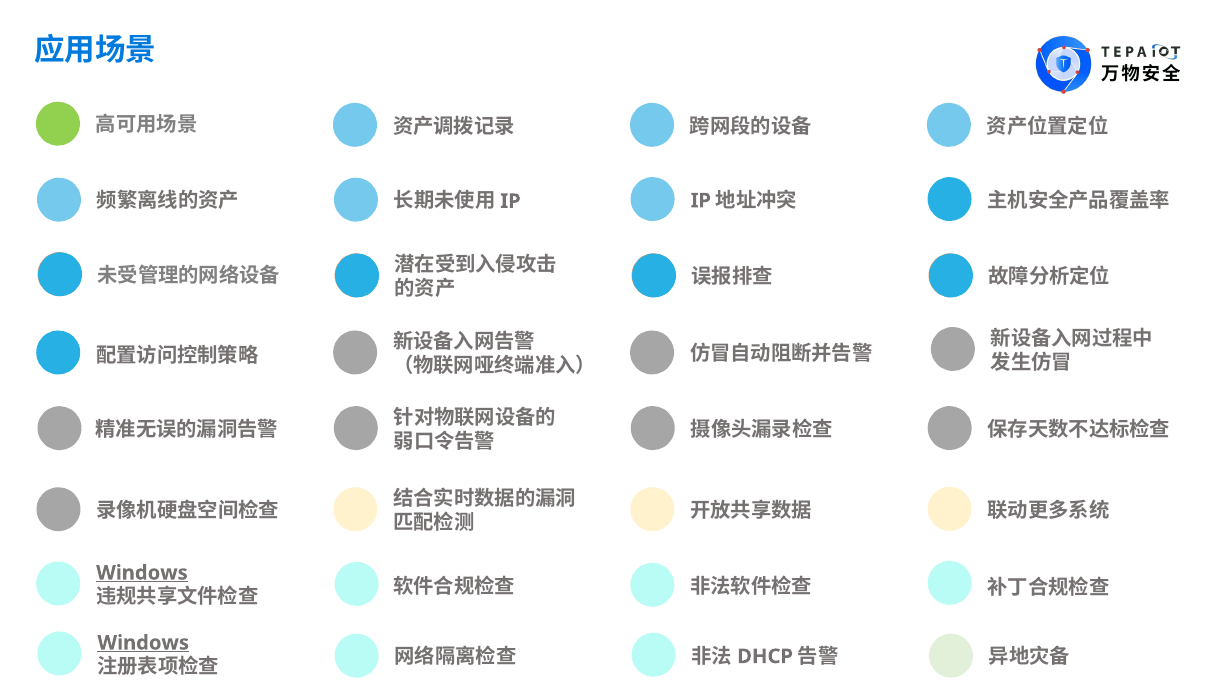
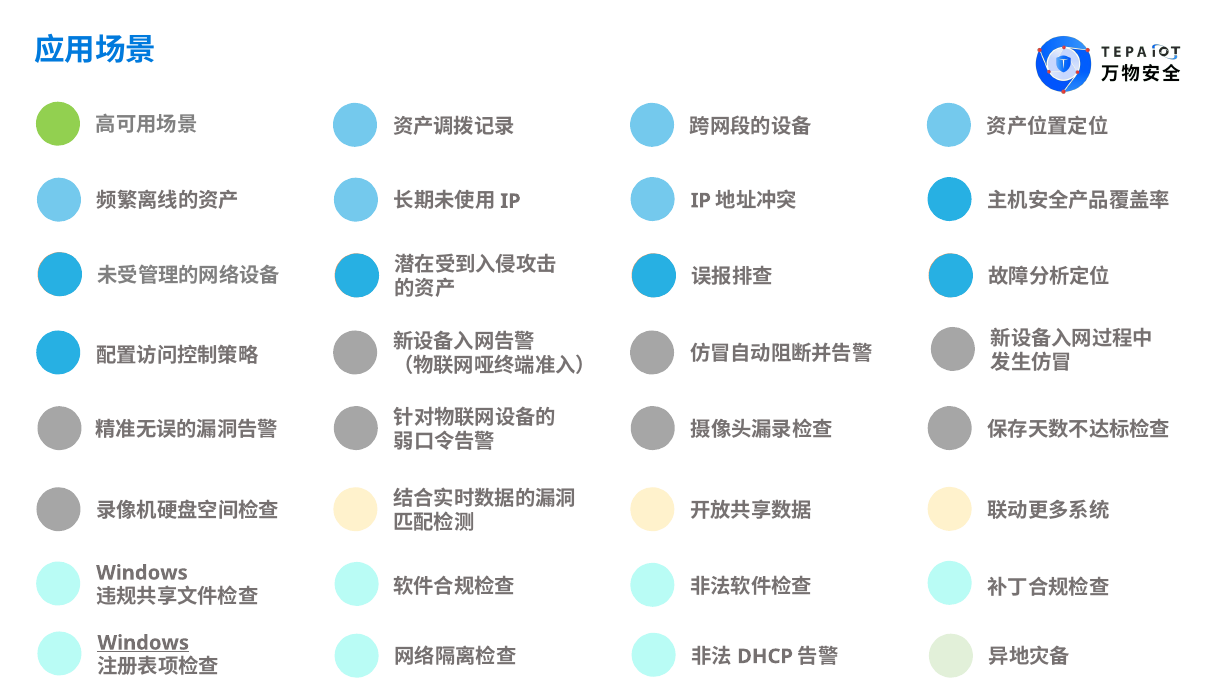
Windows at (142, 573) underline: present -> none
